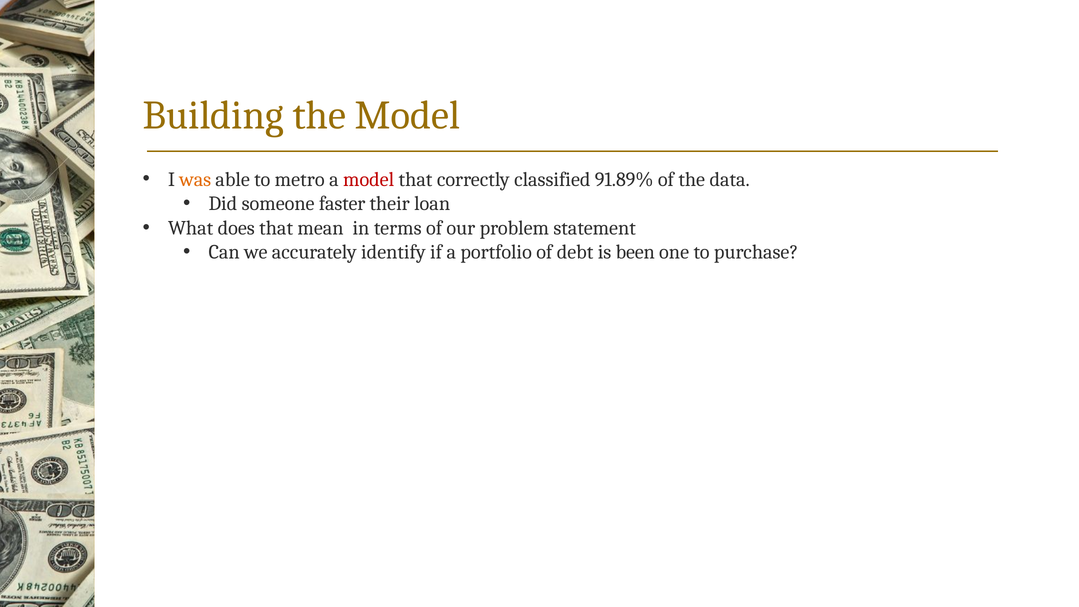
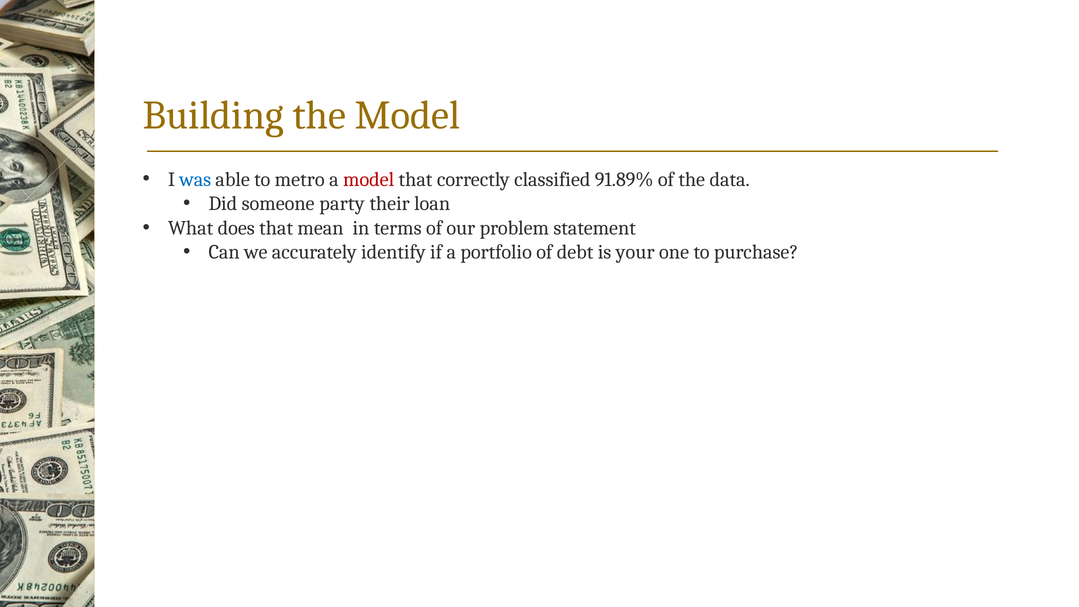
was colour: orange -> blue
faster: faster -> party
been: been -> your
